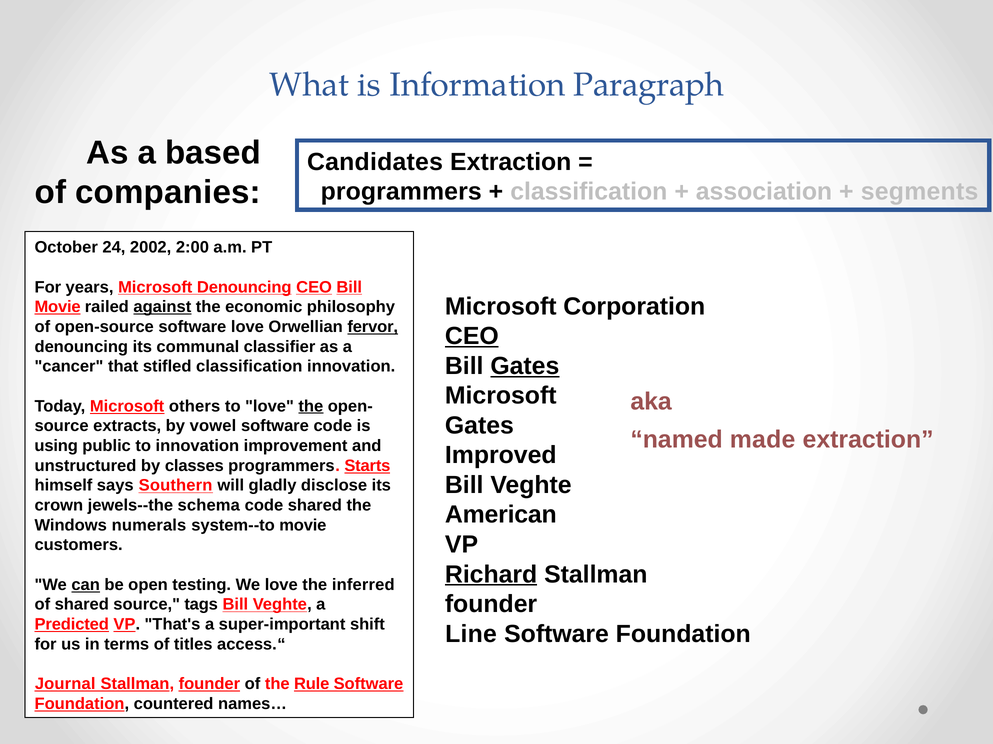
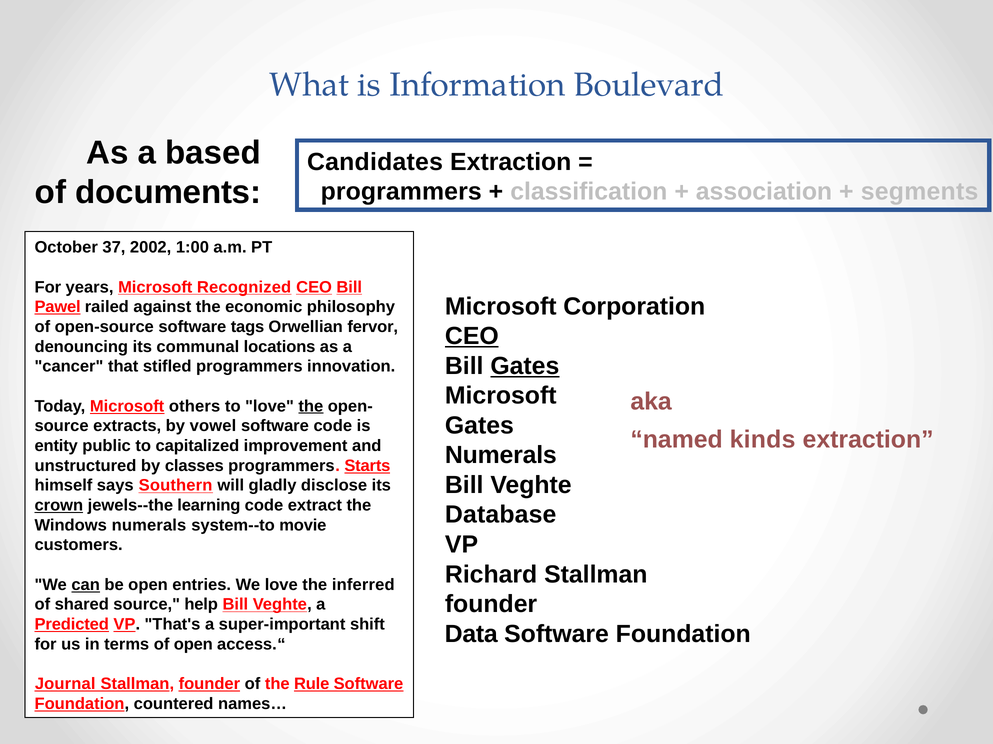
Paragraph: Paragraph -> Boulevard
companies: companies -> documents
24: 24 -> 37
2:00: 2:00 -> 1:00
Microsoft Denouncing: Denouncing -> Recognized
Movie at (58, 307): Movie -> Pawel
against underline: present -> none
software love: love -> tags
fervor underline: present -> none
classifier: classifier -> locations
stifled classification: classification -> programmers
made: made -> kinds
using: using -> entity
to innovation: innovation -> capitalized
Improved at (501, 456): Improved -> Numerals
crown underline: none -> present
schema: schema -> learning
code shared: shared -> extract
American: American -> Database
Richard underline: present -> none
testing: testing -> entries
tags: tags -> help
Line: Line -> Data
of titles: titles -> open
